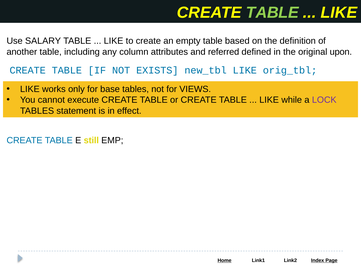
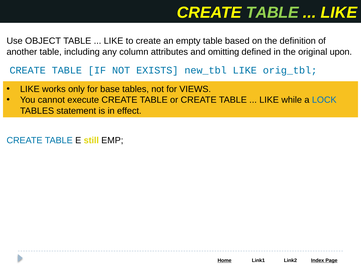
SALARY: SALARY -> OBJECT
referred: referred -> omitting
LOCK colour: purple -> blue
